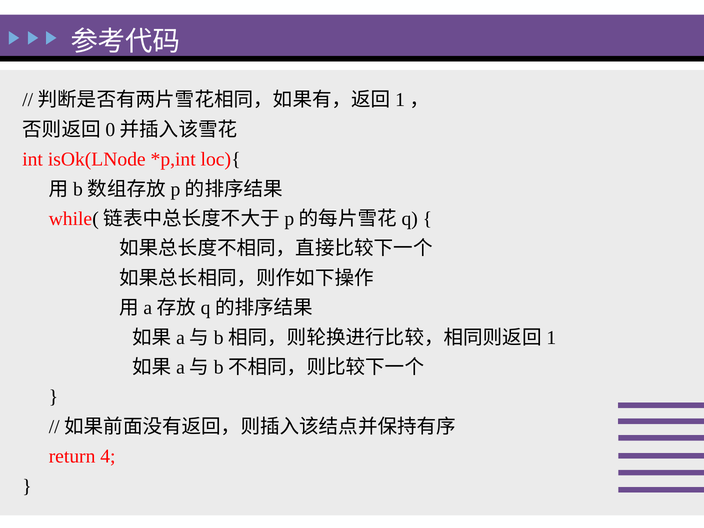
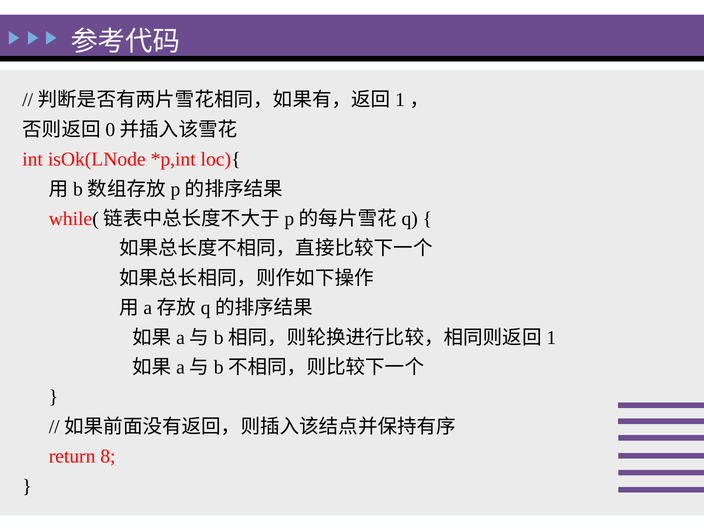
4: 4 -> 8
